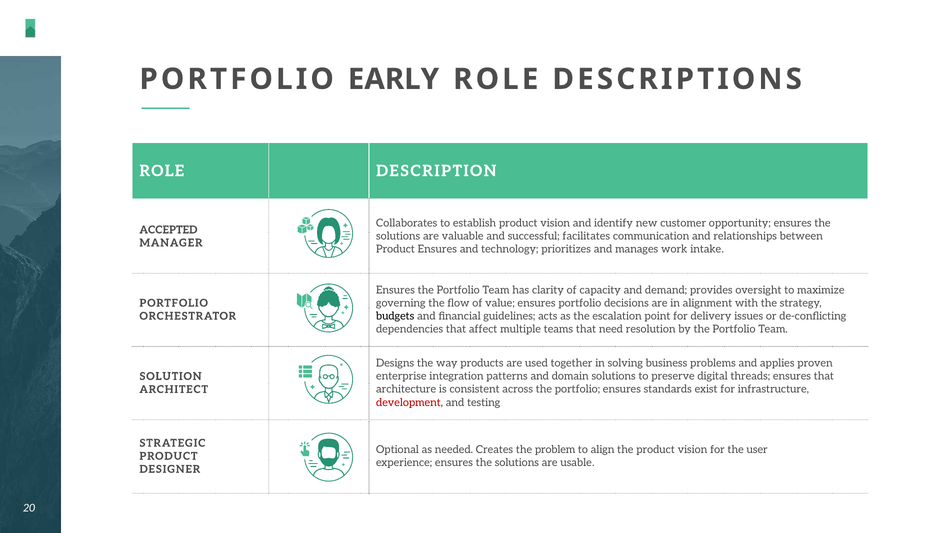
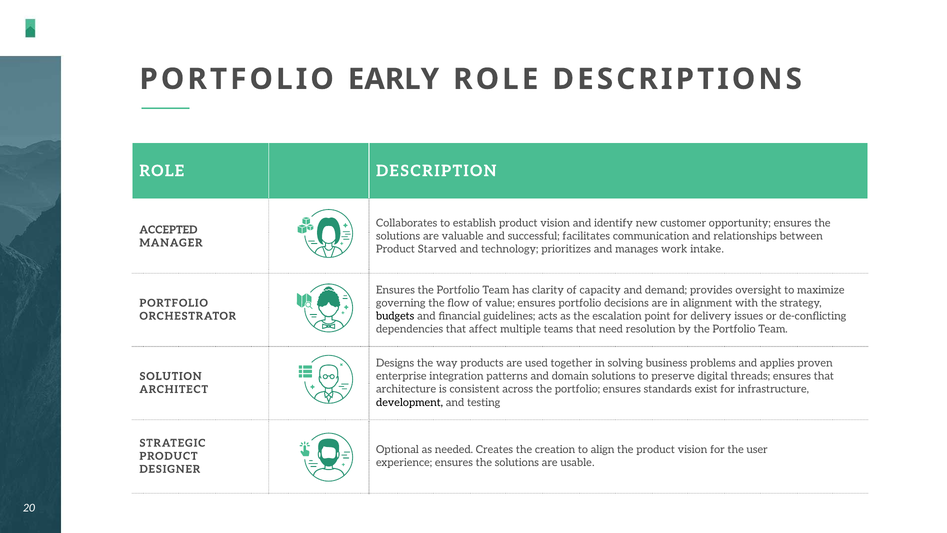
Product Ensures: Ensures -> Starved
development colour: red -> black
problem: problem -> creation
